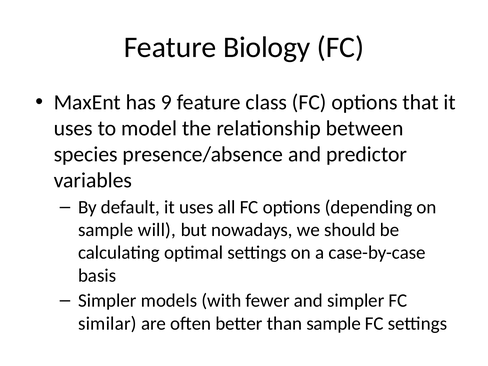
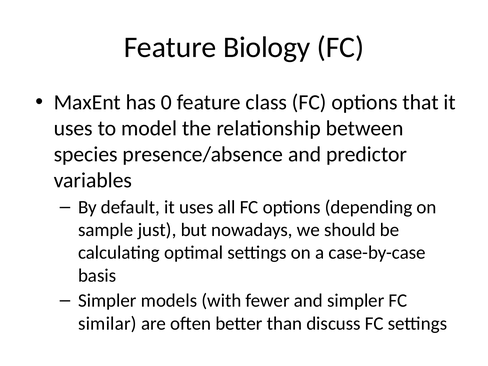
9: 9 -> 0
will: will -> just
than sample: sample -> discuss
